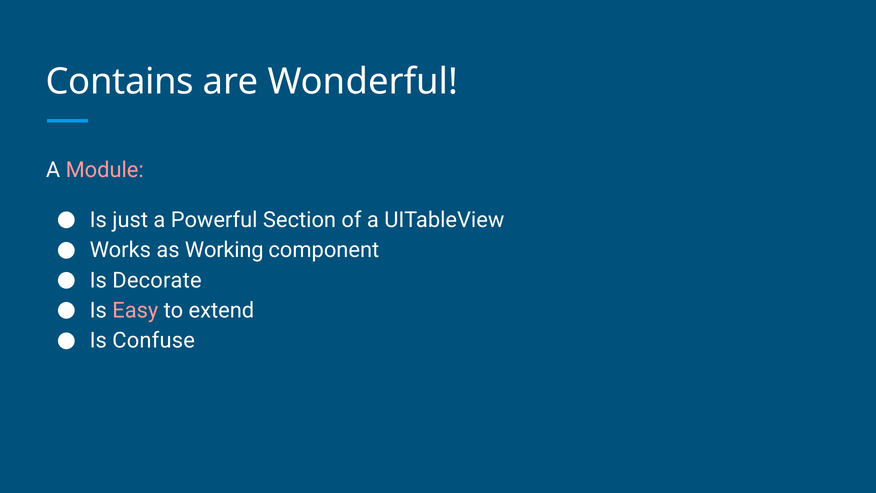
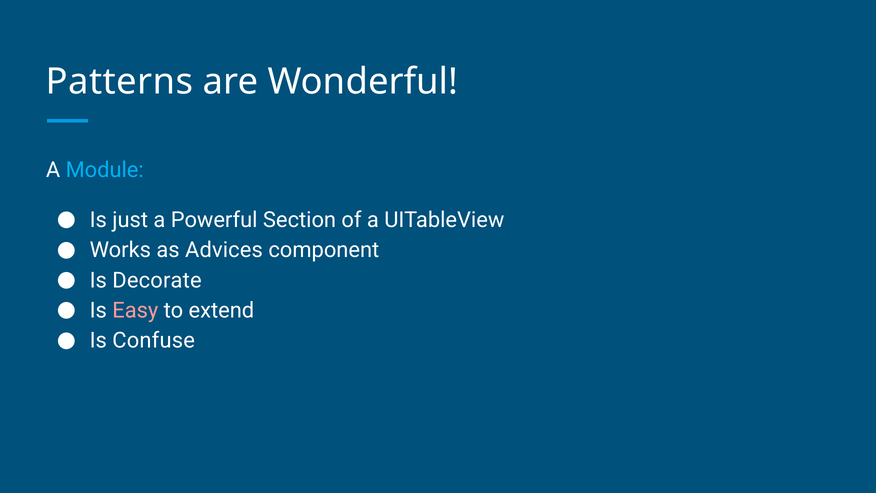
Contains: Contains -> Patterns
Module colour: pink -> light blue
Working: Working -> Advices
